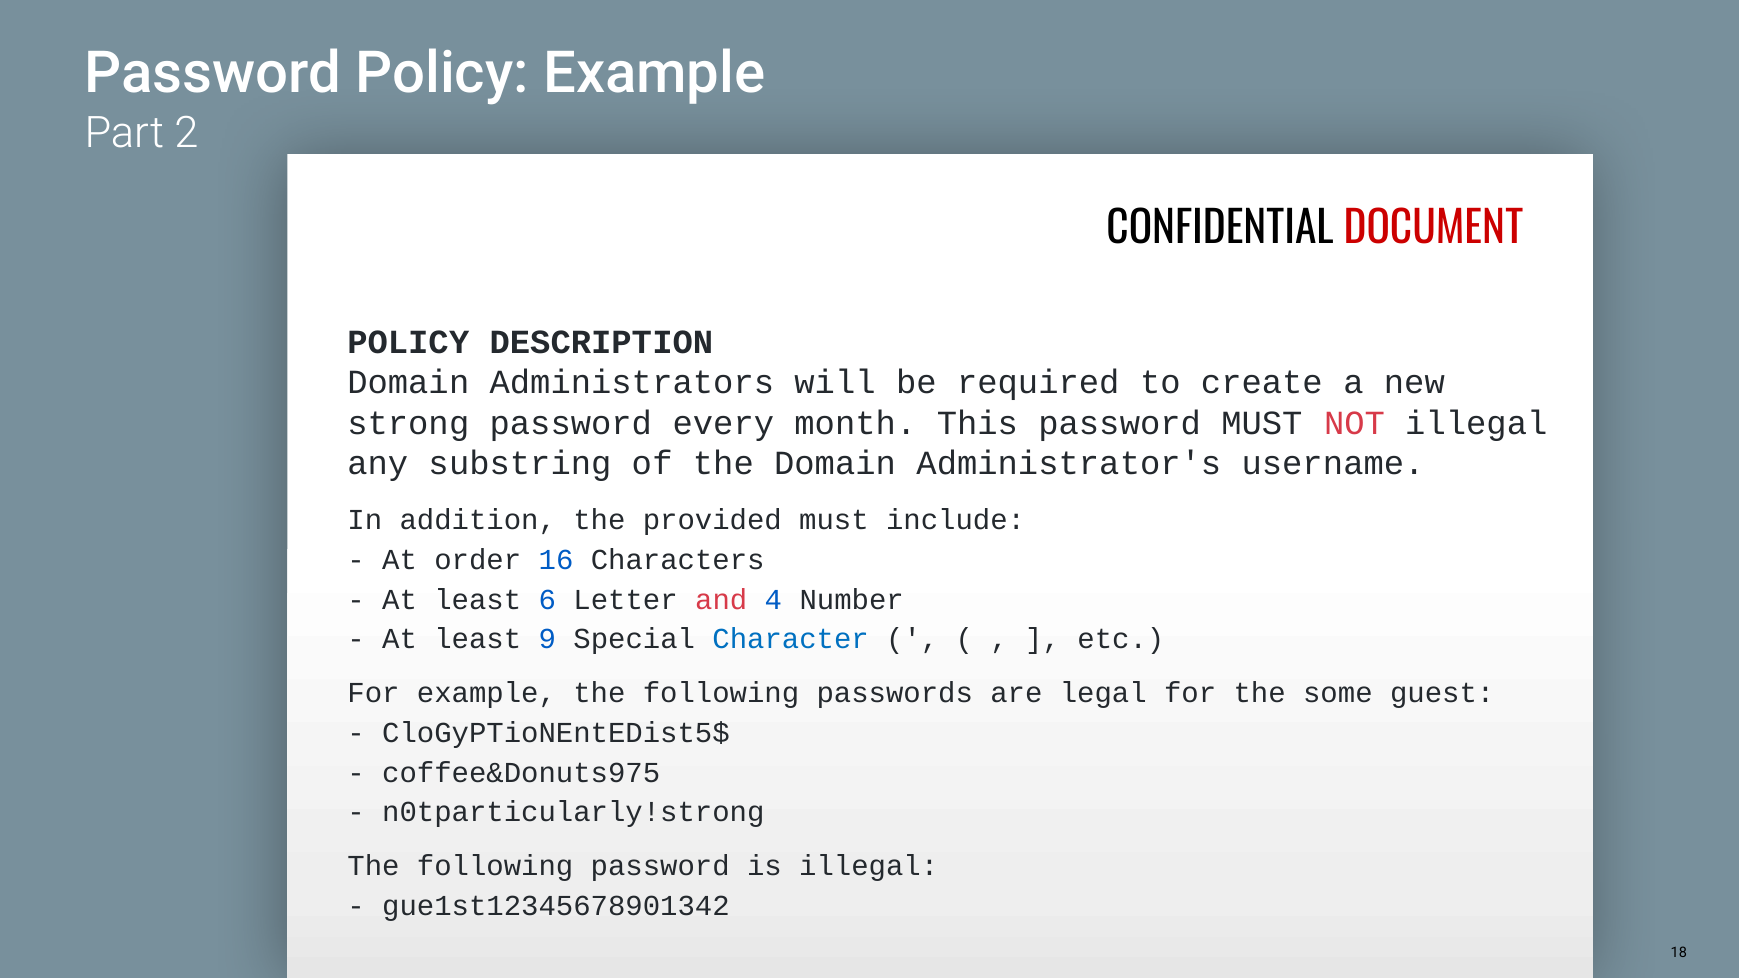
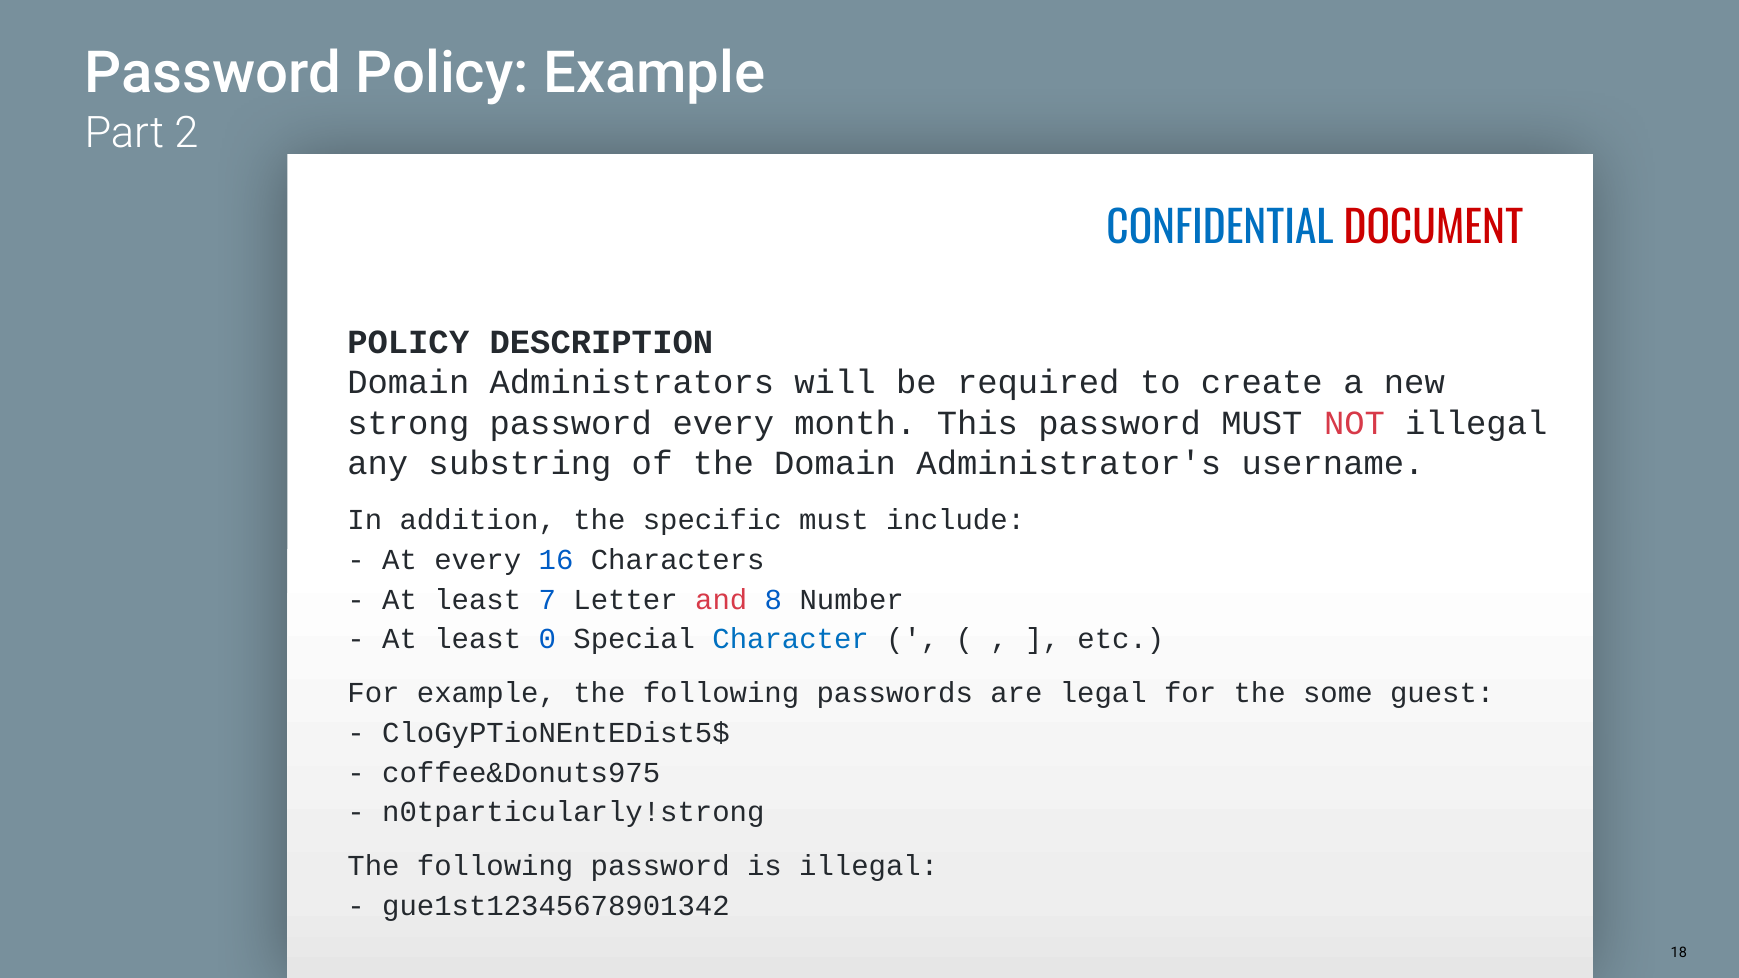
CONFIDENTIAL colour: black -> blue
provided: provided -> specific
At order: order -> every
6: 6 -> 7
4: 4 -> 8
9: 9 -> 0
